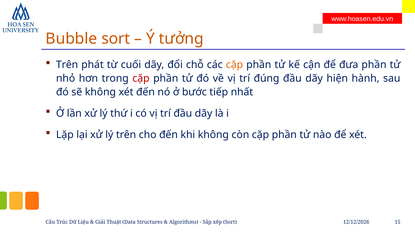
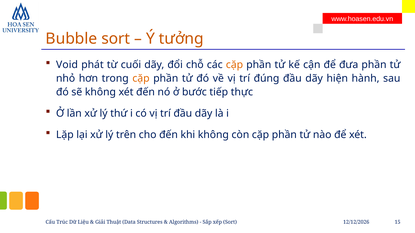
Trên at (67, 65): Trên -> Void
cặp at (141, 78) colour: red -> orange
nhất: nhất -> thực
